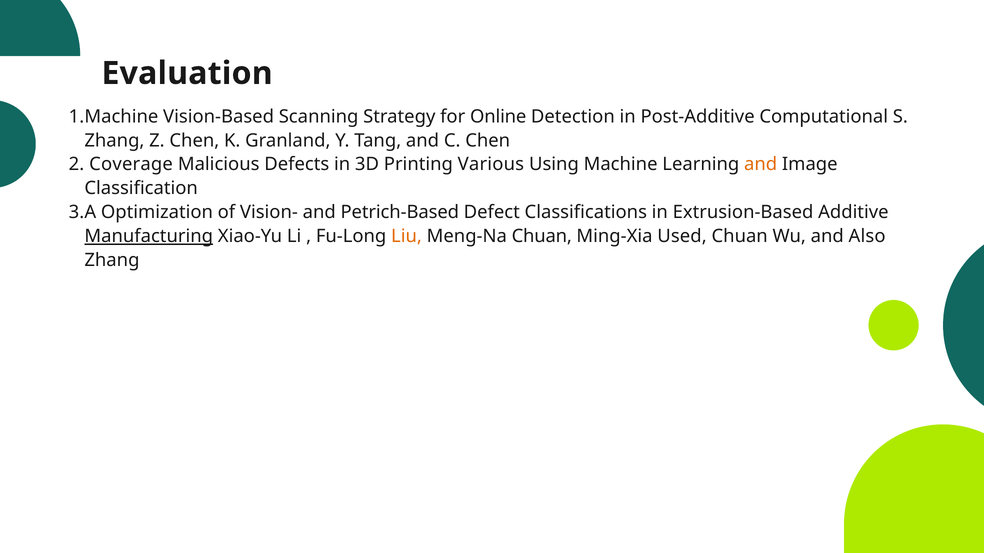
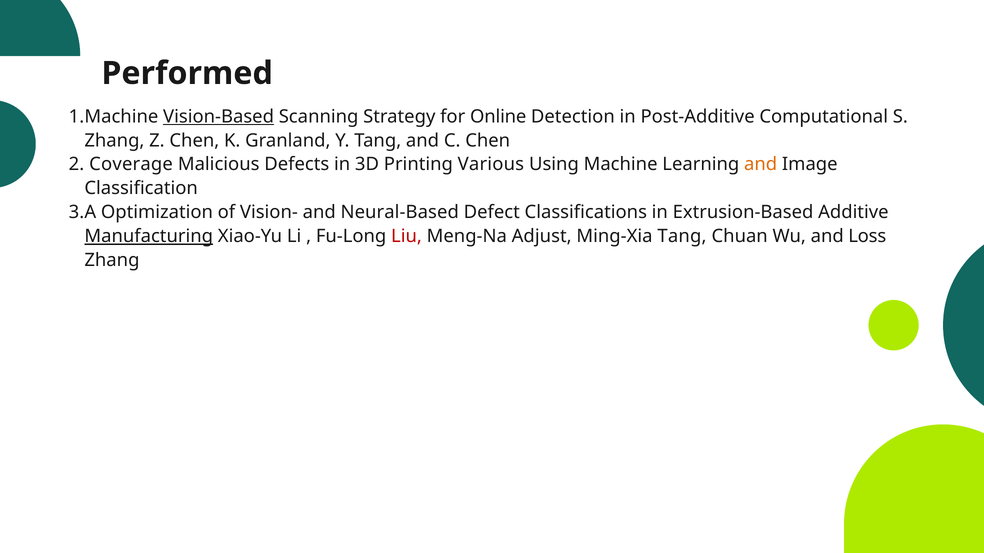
Evaluation: Evaluation -> Performed
Vision-Based underline: none -> present
Petrich-Based: Petrich-Based -> Neural-Based
Liu colour: orange -> red
Meng-Na Chuan: Chuan -> Adjust
Ming-Xia Used: Used -> Tang
Also: Also -> Loss
